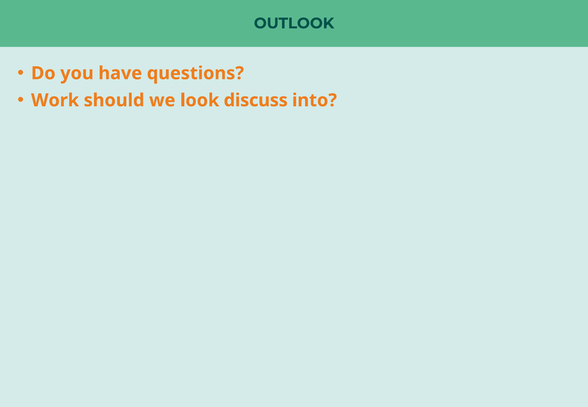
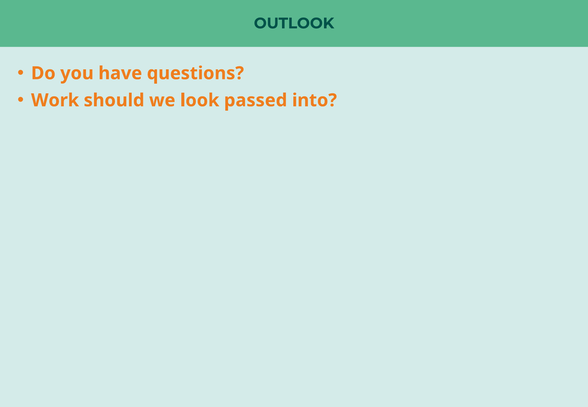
discuss: discuss -> passed
